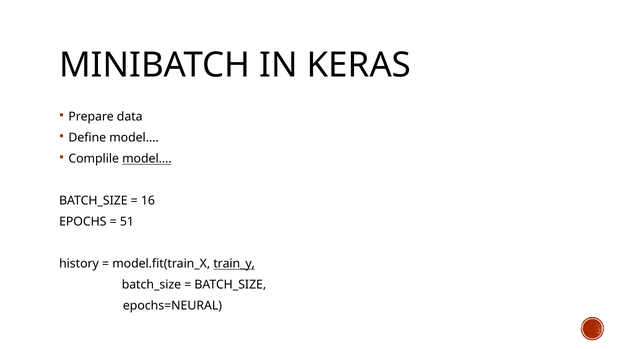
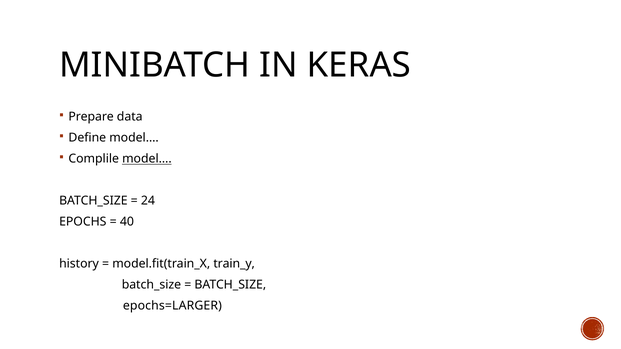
16: 16 -> 24
51: 51 -> 40
train_y underline: present -> none
epochs=NEURAL: epochs=NEURAL -> epochs=LARGER
